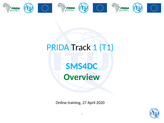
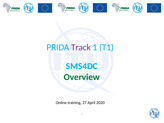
Track colour: black -> purple
